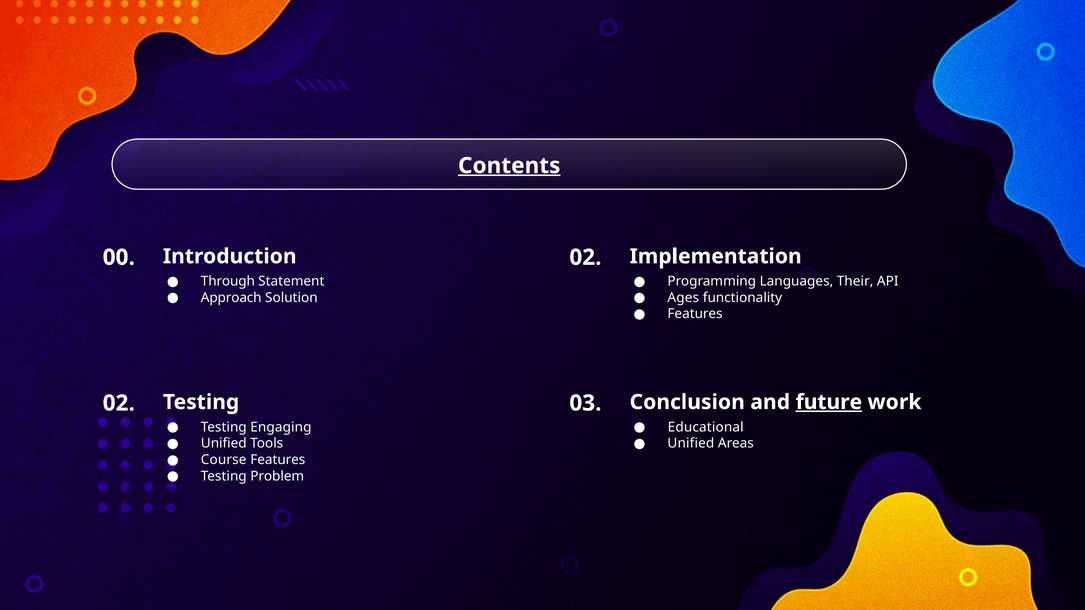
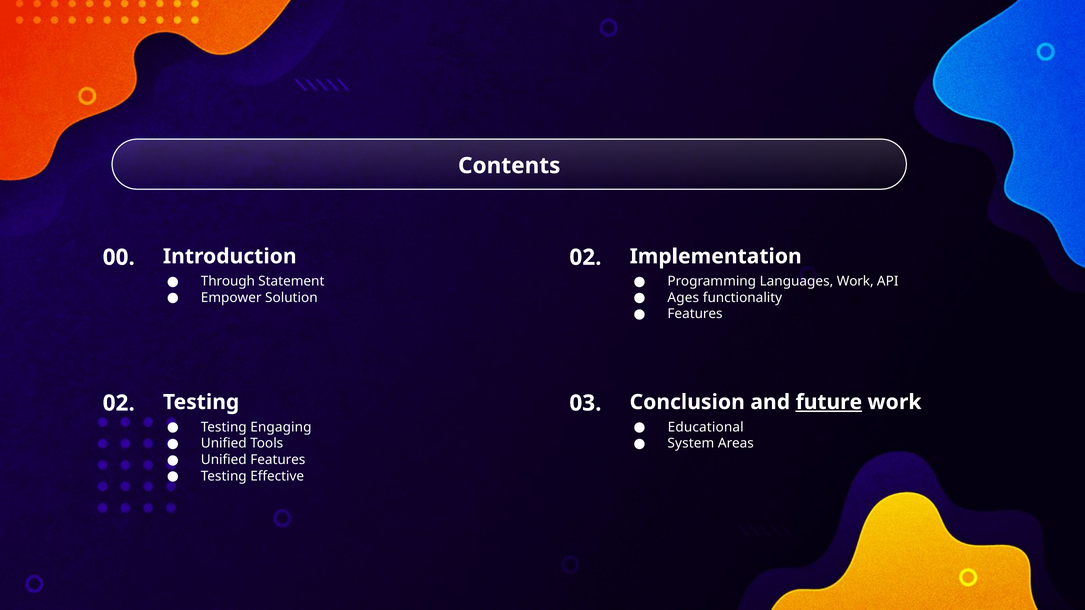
Contents underline: present -> none
Languages Their: Their -> Work
Approach: Approach -> Empower
Unified at (691, 444): Unified -> System
Course at (224, 460): Course -> Unified
Problem: Problem -> Effective
